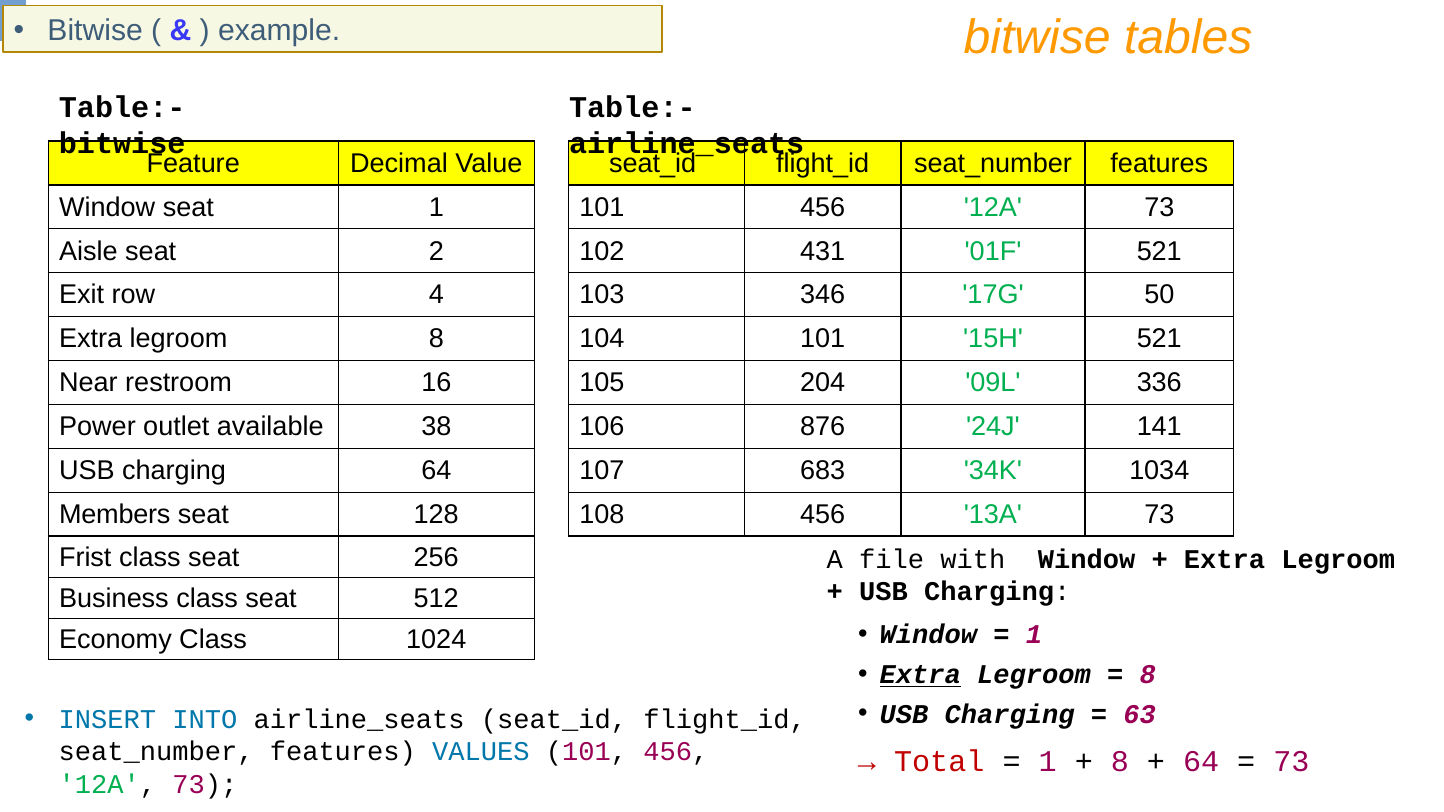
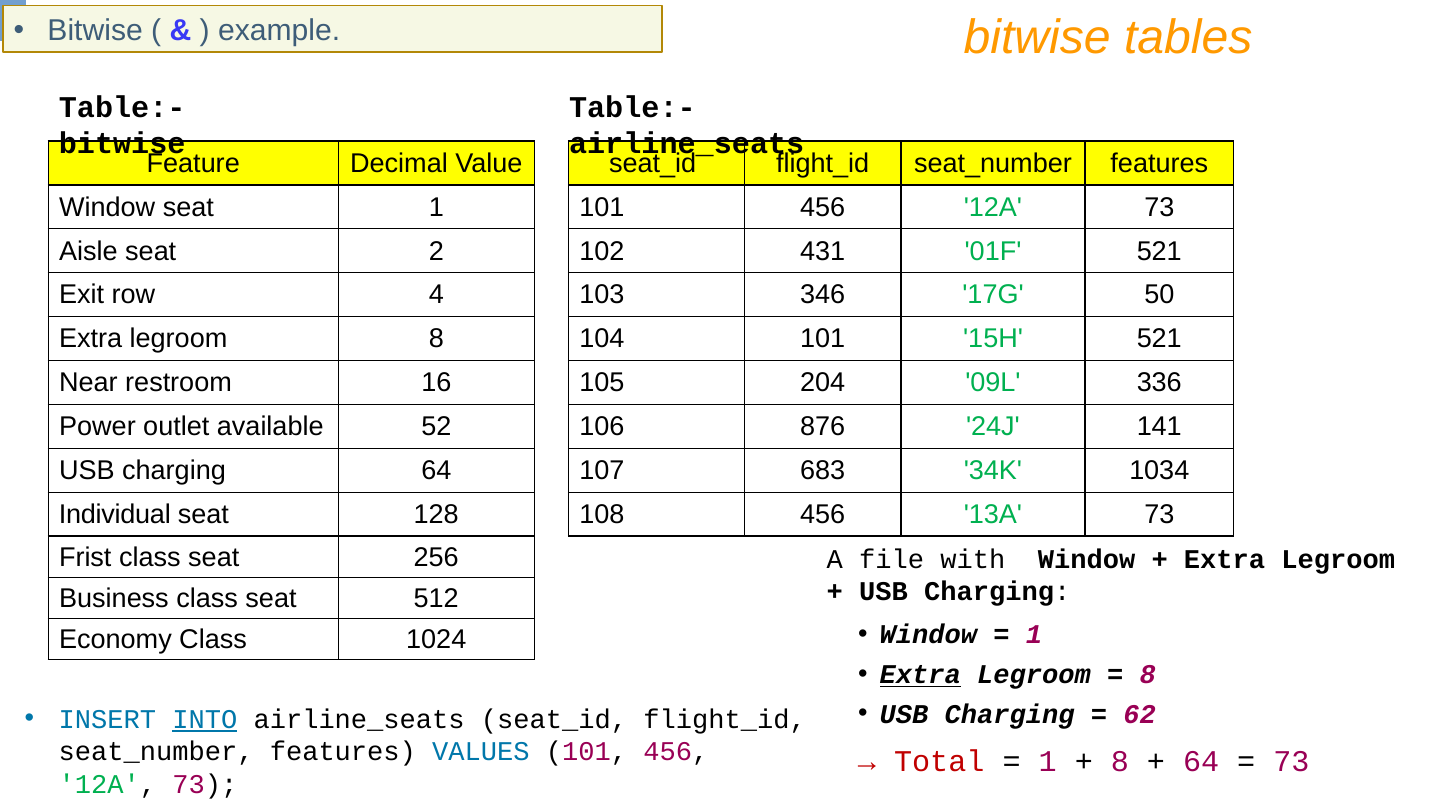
38: 38 -> 52
Members: Members -> Individual
63: 63 -> 62
INTO underline: none -> present
